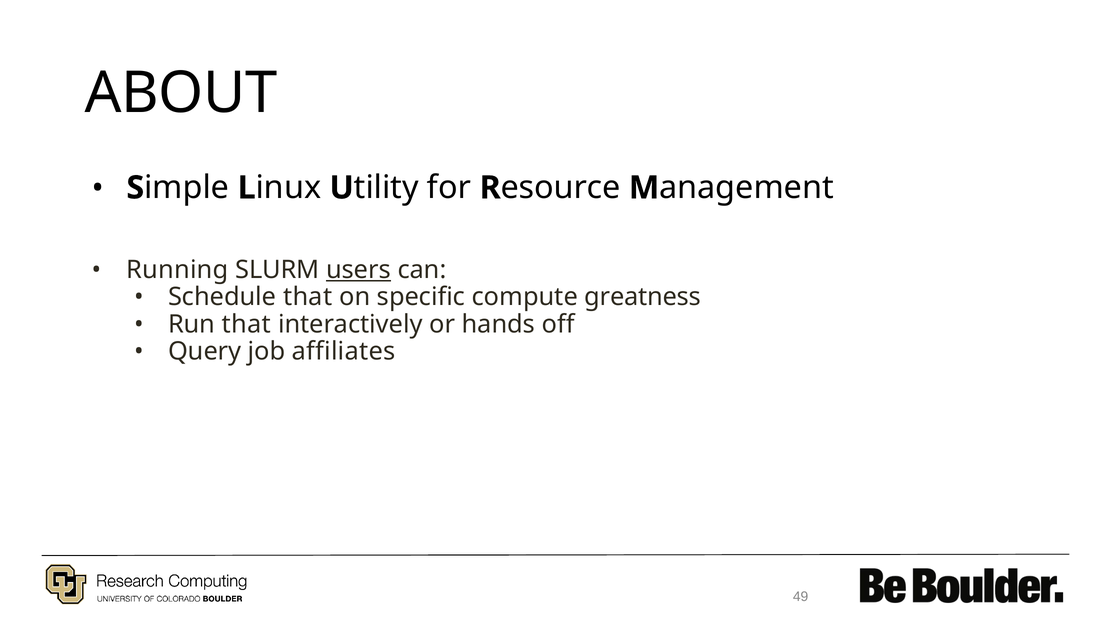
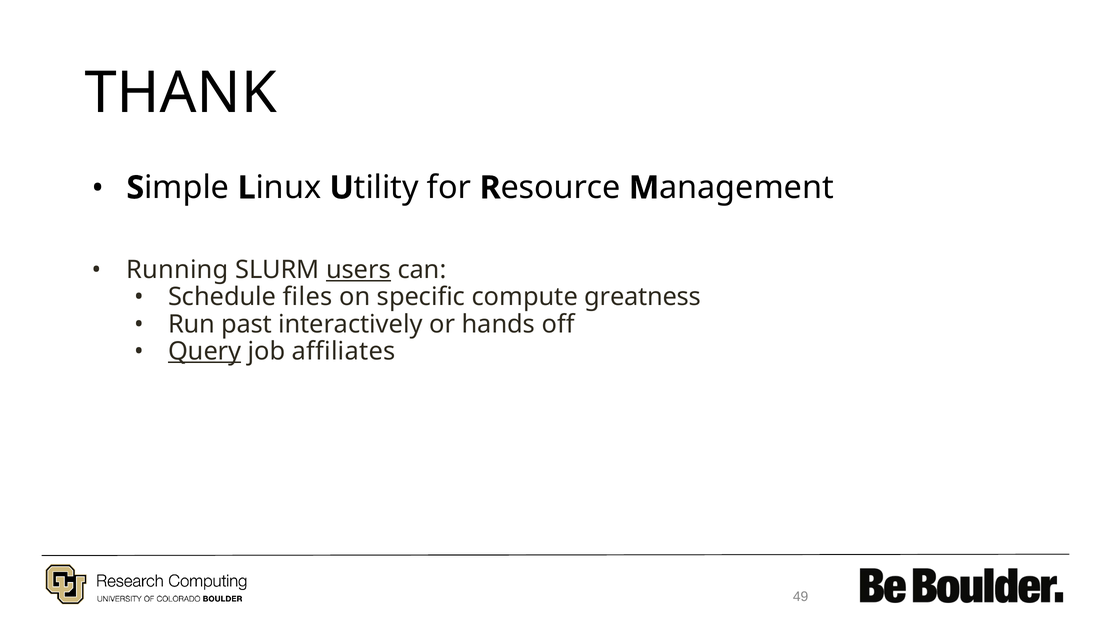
ABOUT: ABOUT -> THANK
Schedule that: that -> files
Run that: that -> past
Query underline: none -> present
